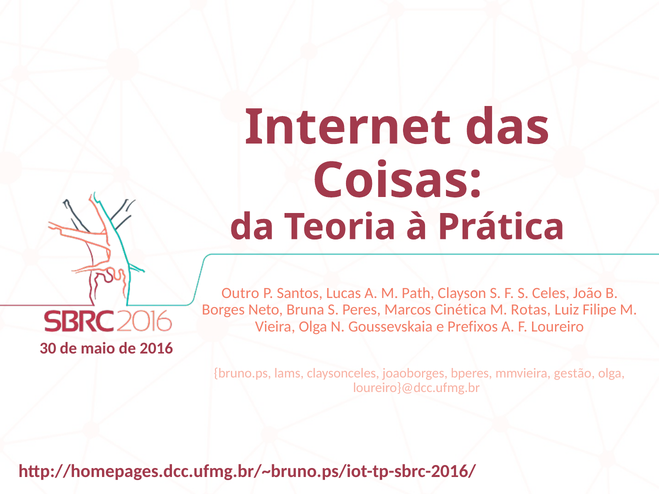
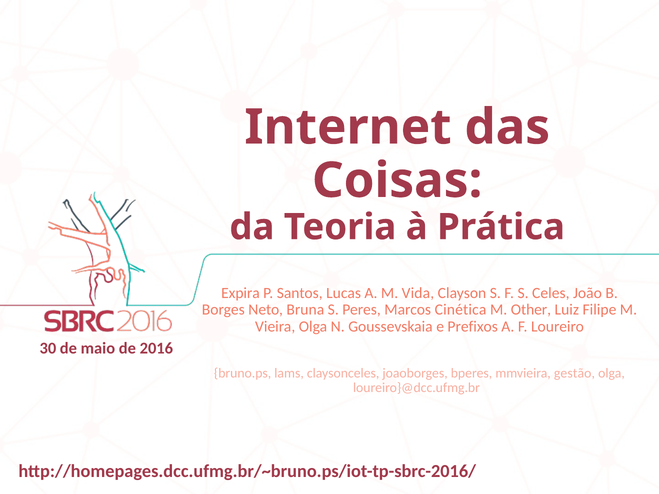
Outro: Outro -> Expira
Path: Path -> Vida
Rotas: Rotas -> Other
